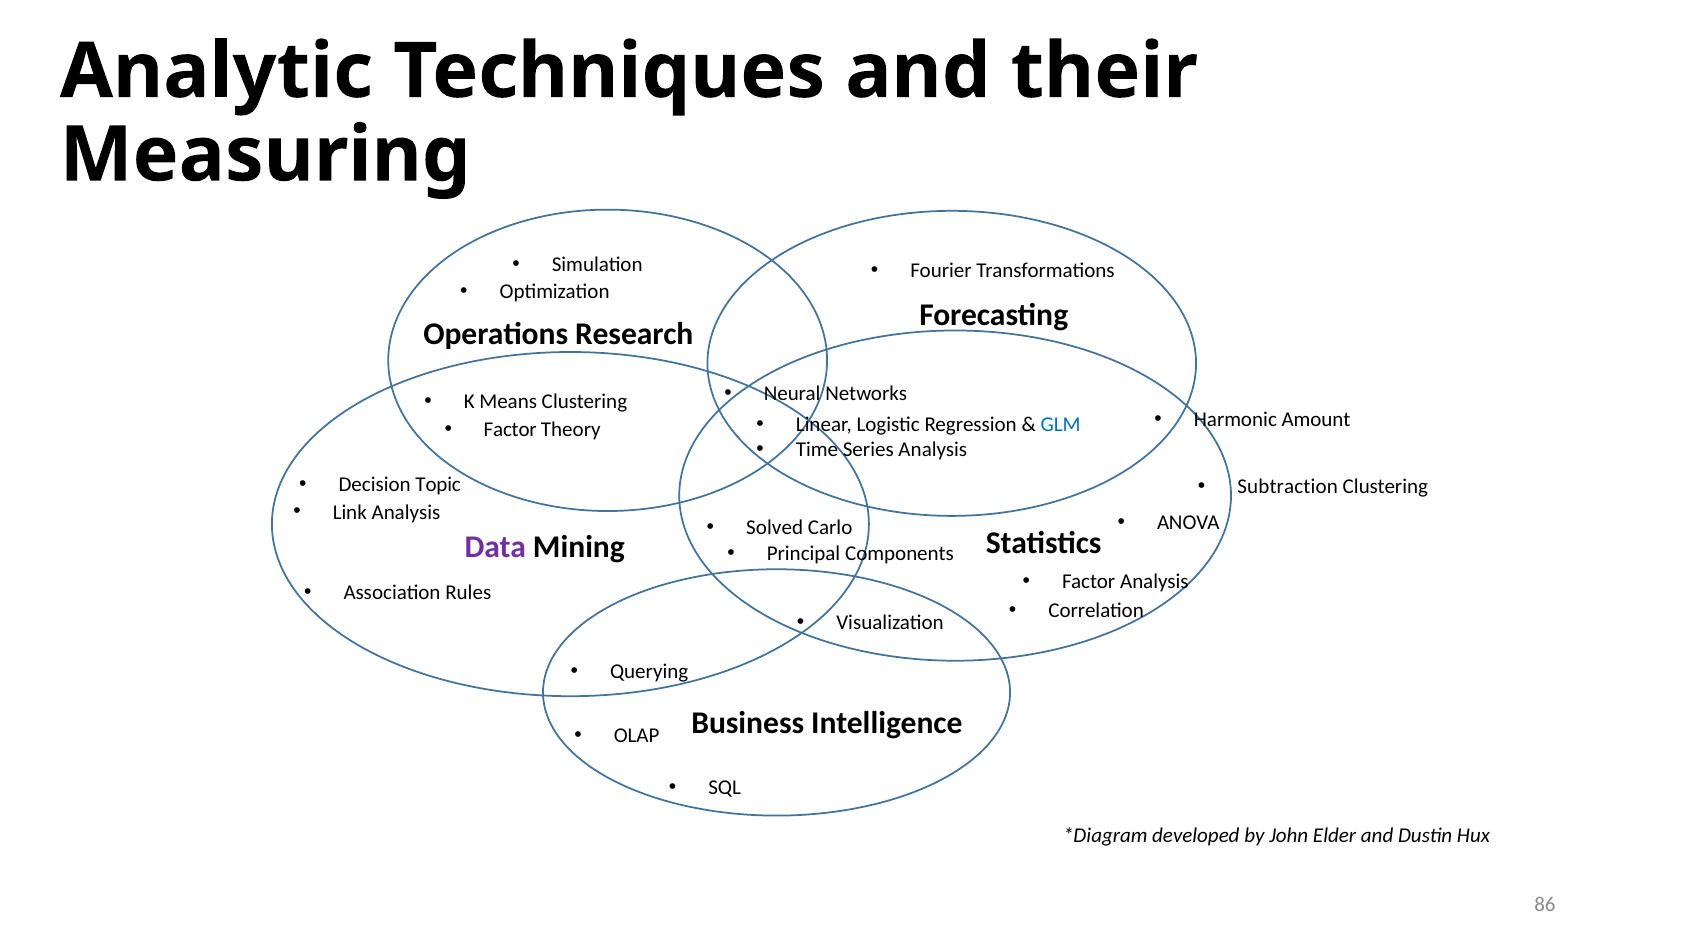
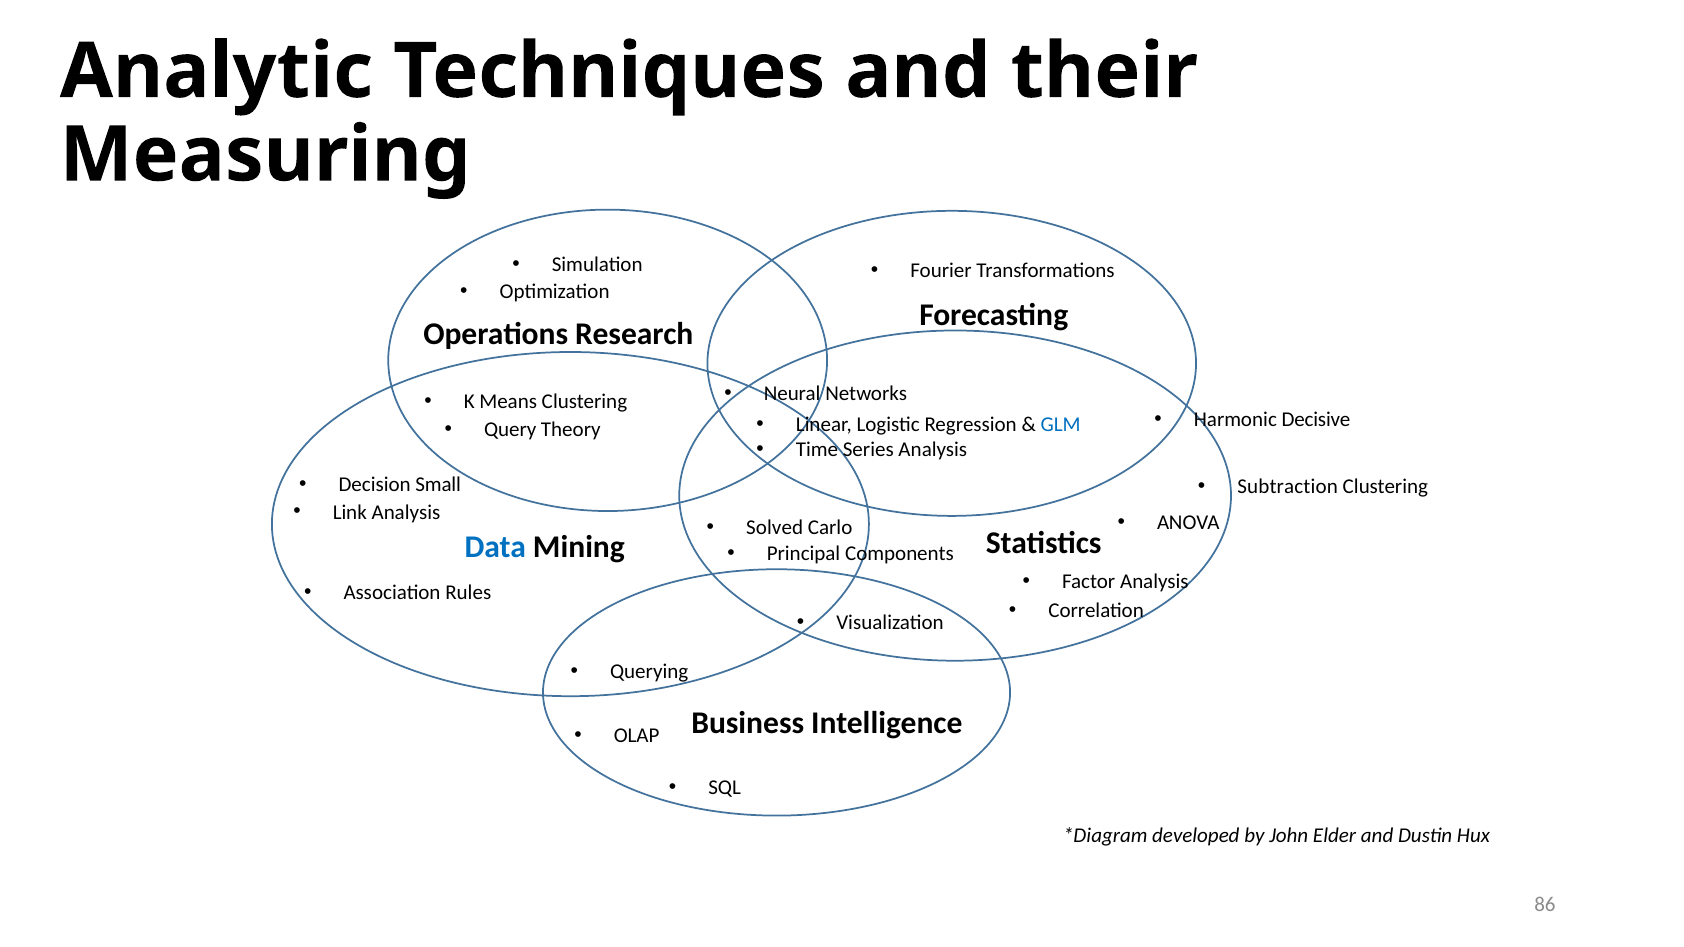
Amount: Amount -> Decisive
Factor at (510, 430): Factor -> Query
Topic: Topic -> Small
Data colour: purple -> blue
